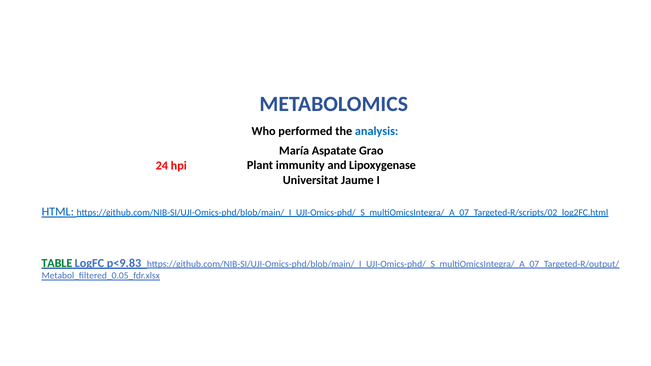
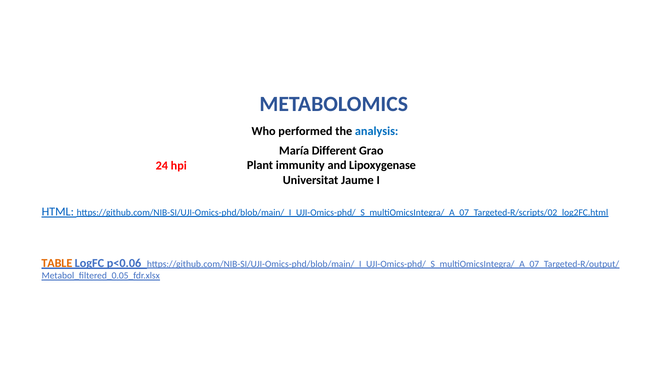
Aspatate: Aspatate -> Different
TABLE colour: green -> orange
p<9.83: p<9.83 -> p<0.06
